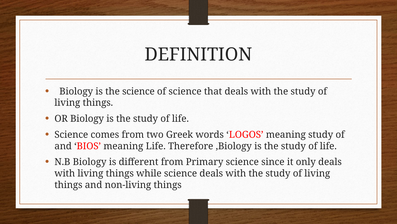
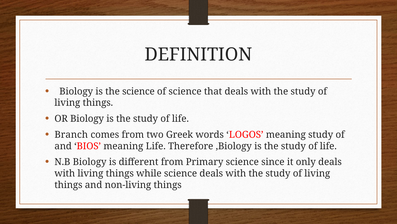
Science at (71, 134): Science -> Branch
